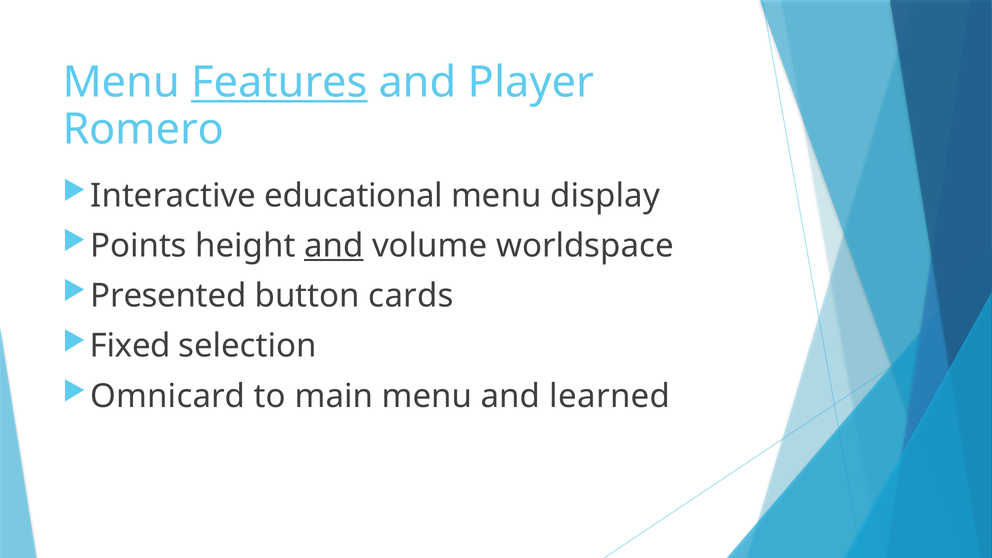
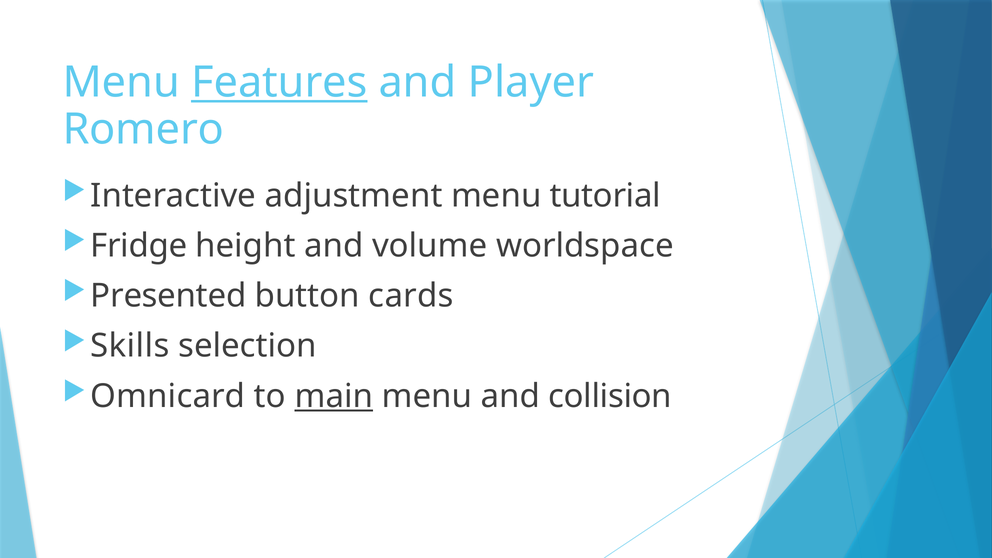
educational: educational -> adjustment
display: display -> tutorial
Points: Points -> Fridge
and at (334, 246) underline: present -> none
Fixed: Fixed -> Skills
main underline: none -> present
learned: learned -> collision
